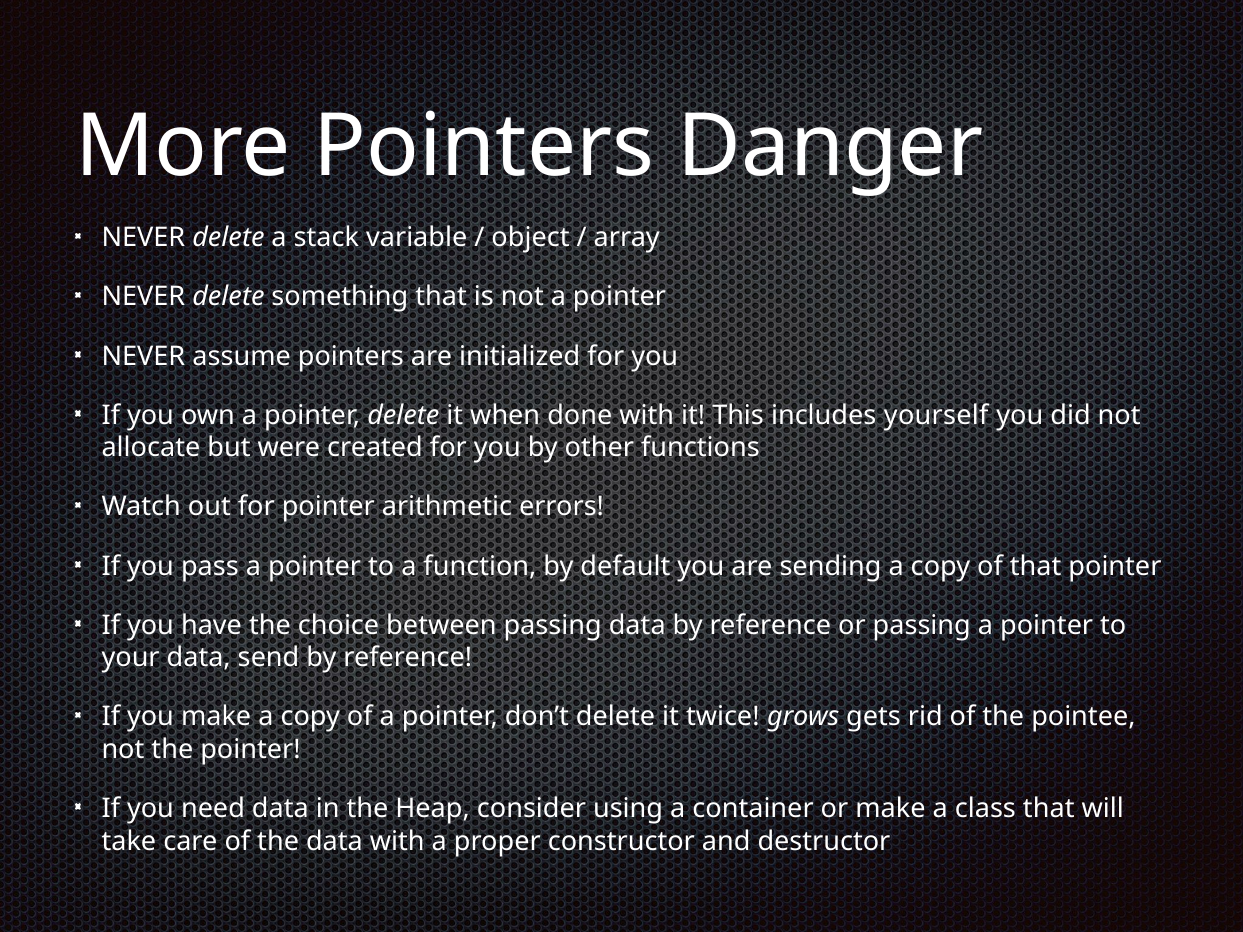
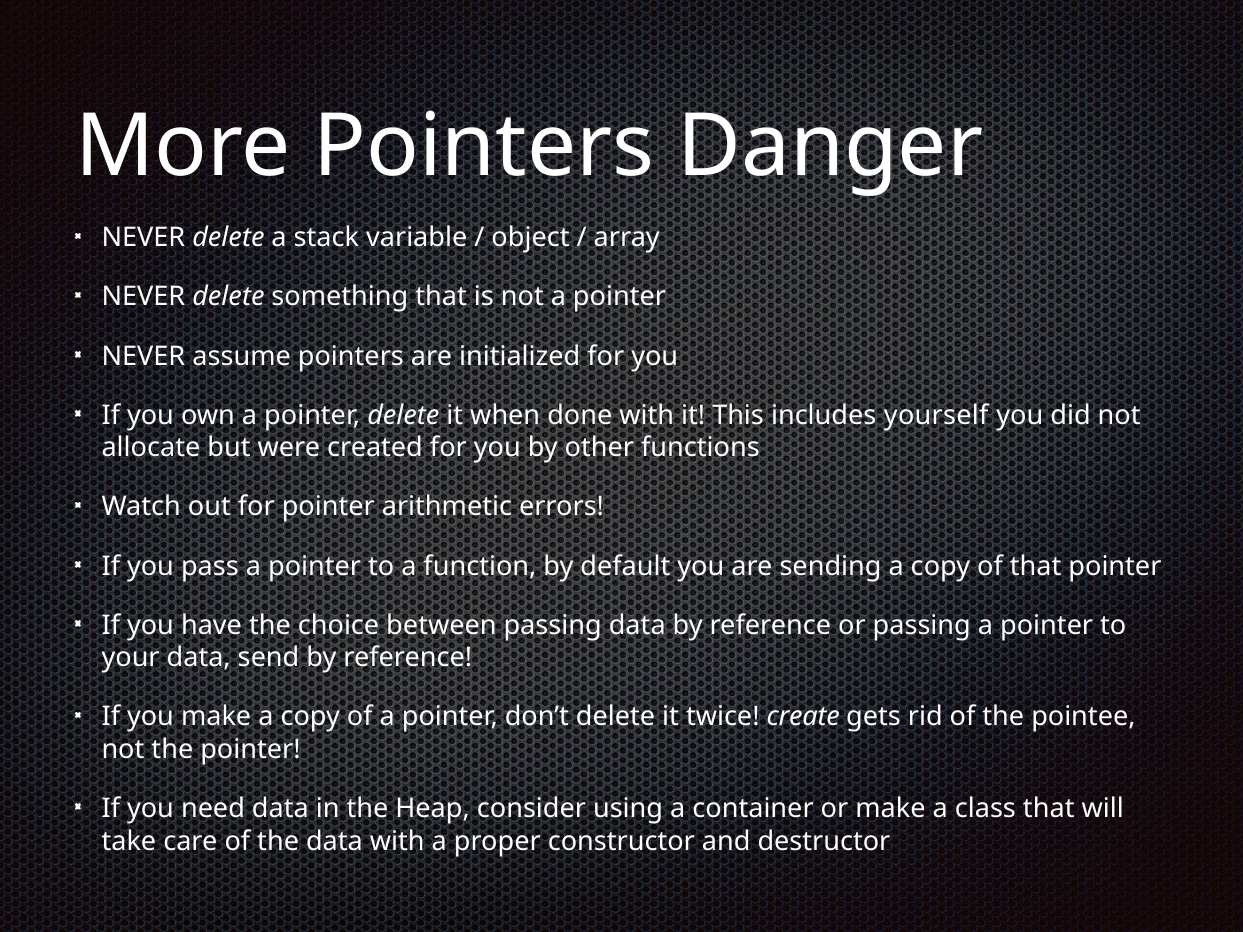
grows: grows -> create
